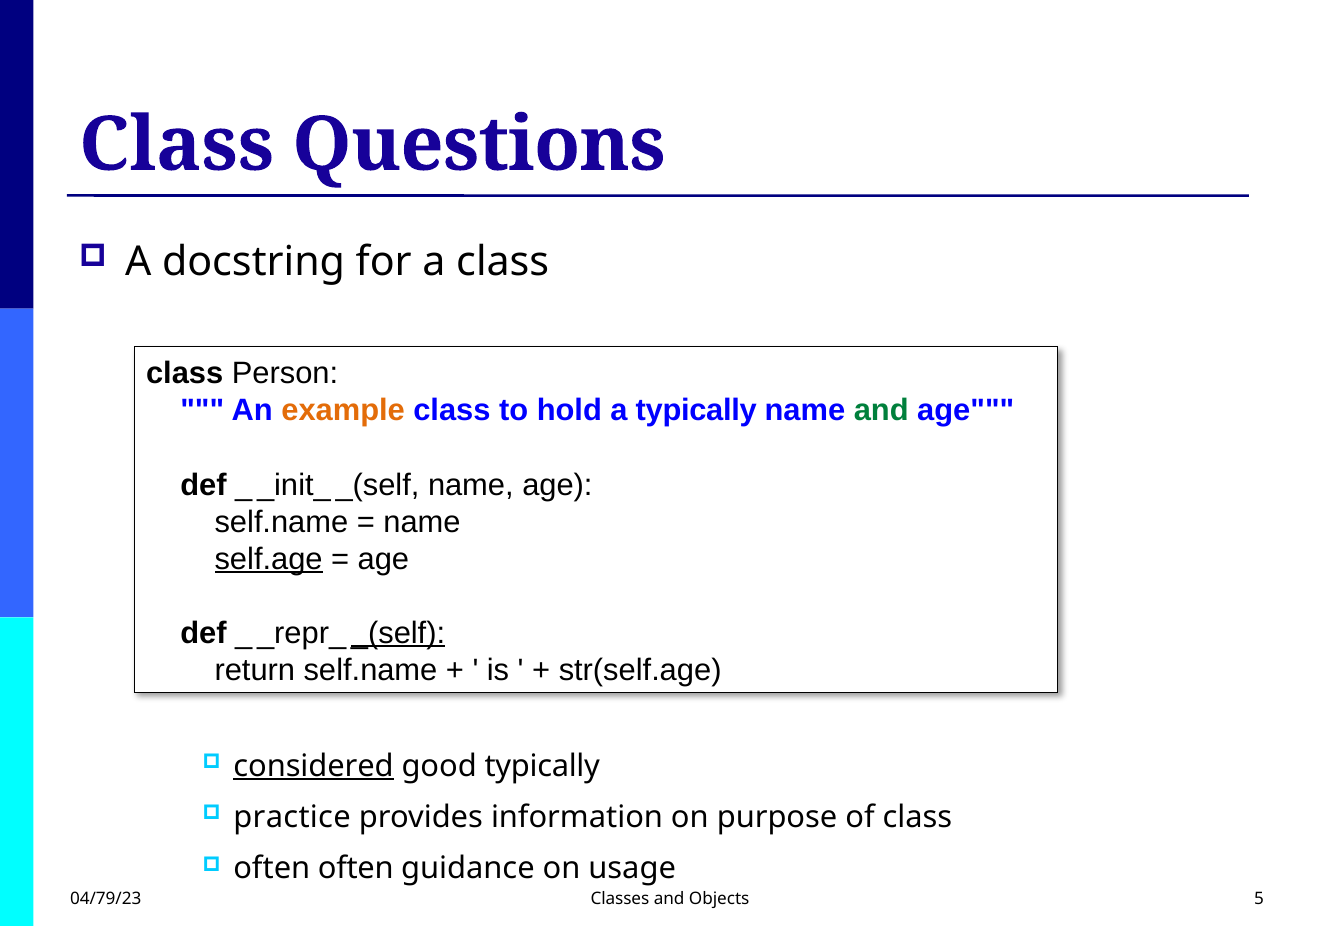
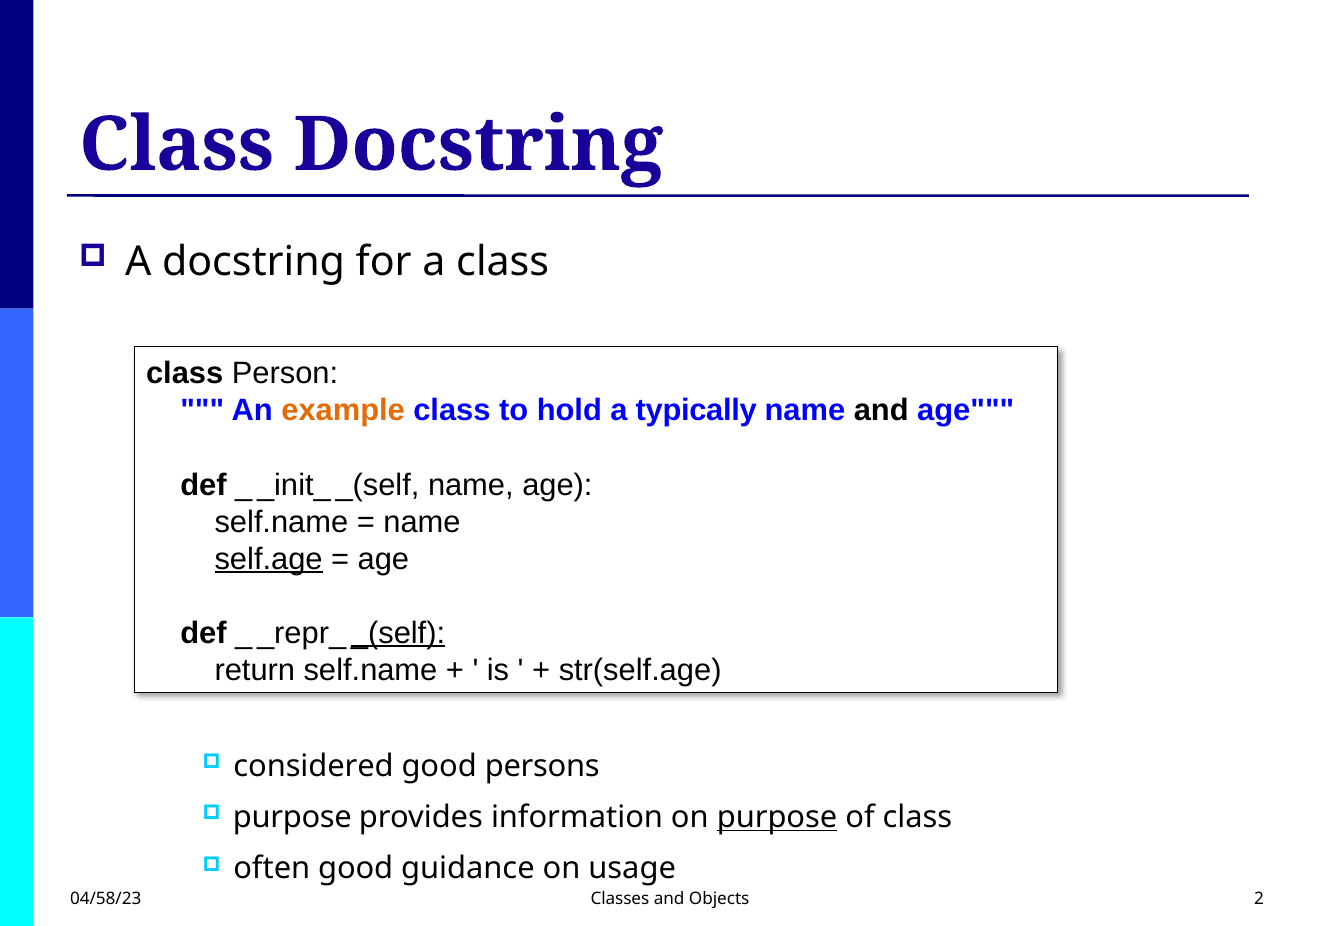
Class Questions: Questions -> Docstring
and at (881, 411) colour: green -> black
considered underline: present -> none
good typically: typically -> persons
practice at (292, 817): practice -> purpose
purpose at (777, 817) underline: none -> present
often often: often -> good
04/79/23: 04/79/23 -> 04/58/23
5: 5 -> 2
